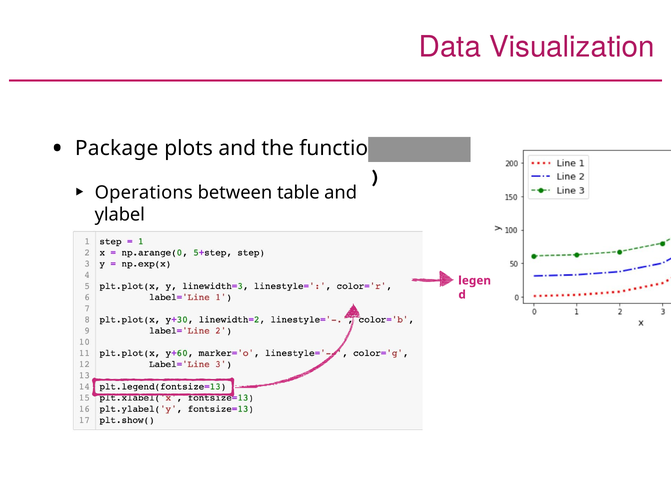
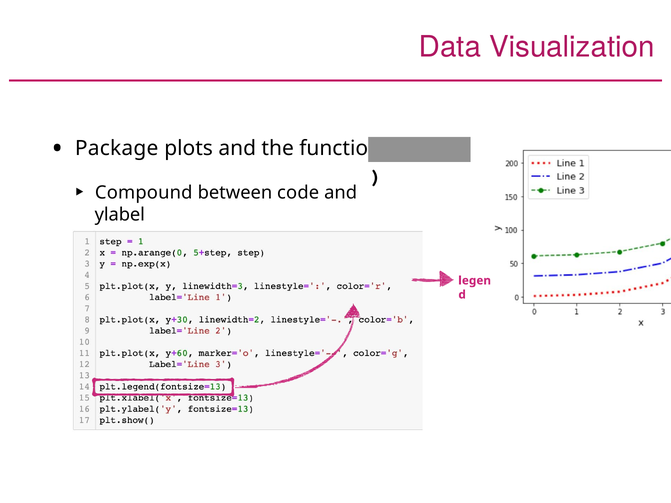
Operations: Operations -> Compound
table: table -> code
